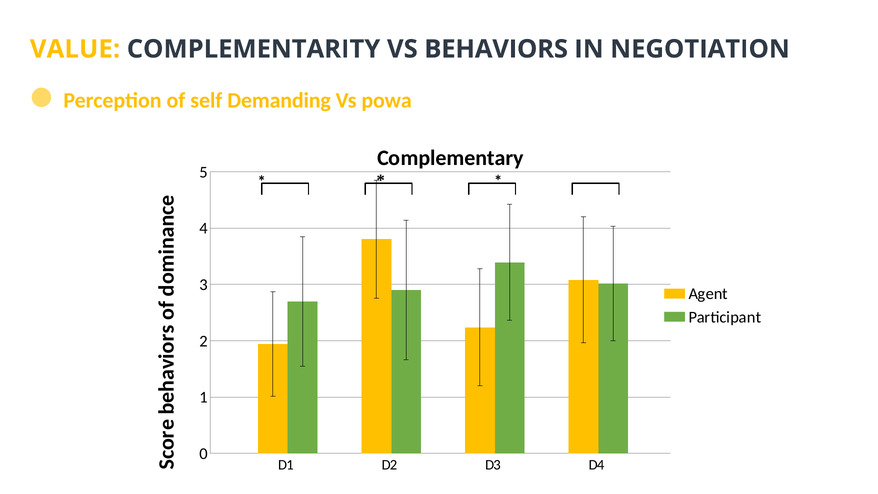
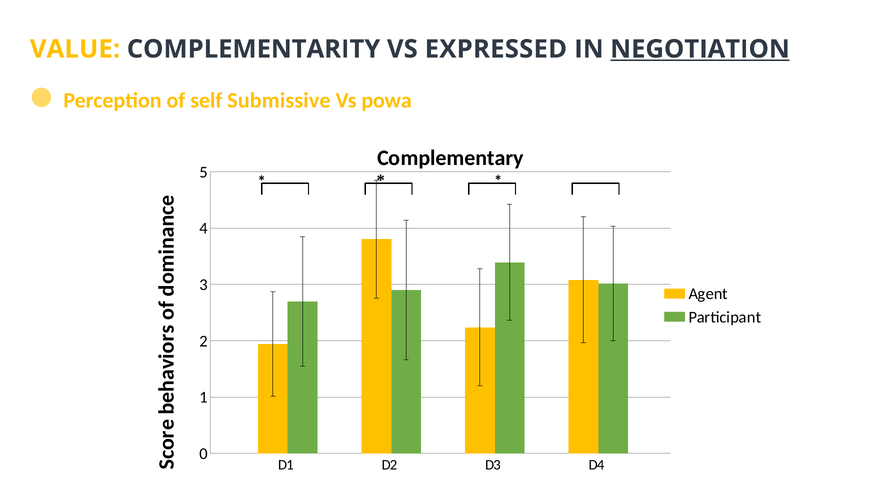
BEHAVIORS: BEHAVIORS -> EXPRESSED
NEGOTIATION underline: none -> present
Demanding: Demanding -> Submissive
